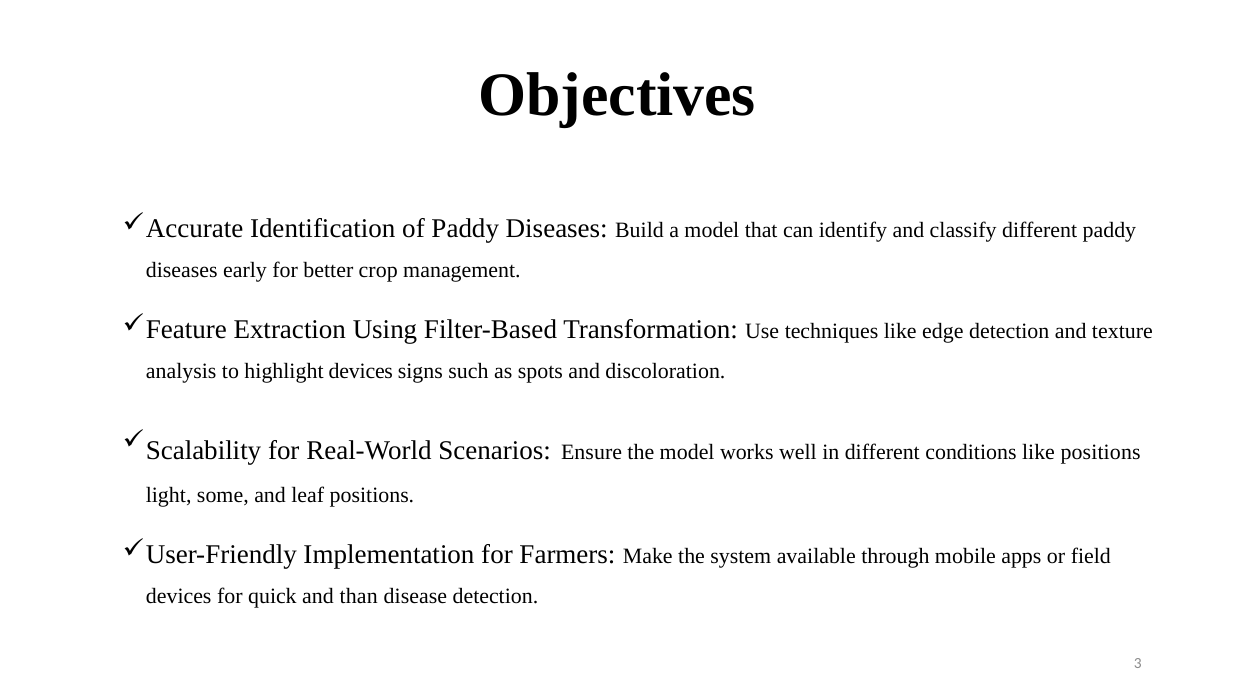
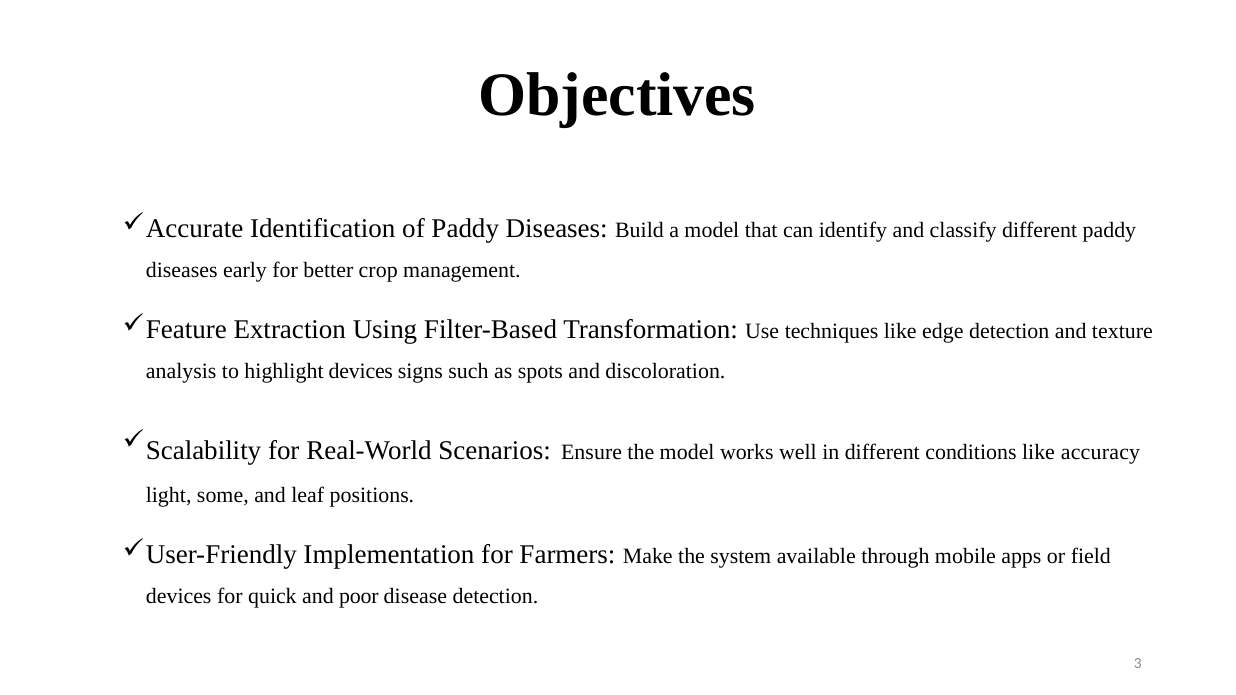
like positions: positions -> accuracy
than: than -> poor
